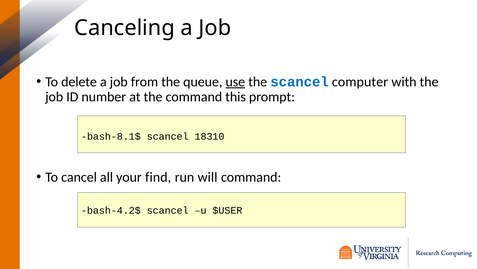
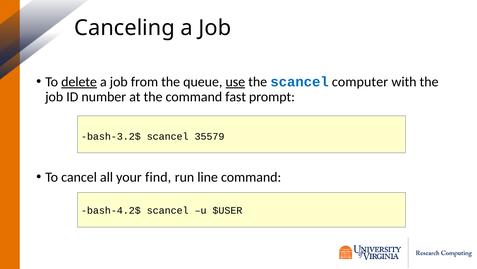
delete underline: none -> present
this: this -> fast
bash-8.1$: bash-8.1$ -> bash-3.2$
18310: 18310 -> 35579
will: will -> line
